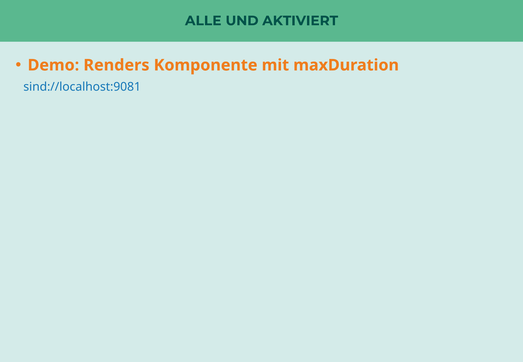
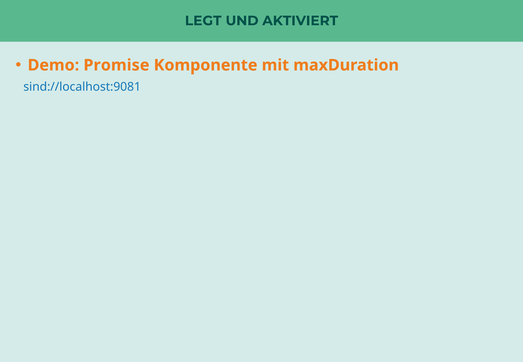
ALLE: ALLE -> LEGT
Renders: Renders -> Promise
